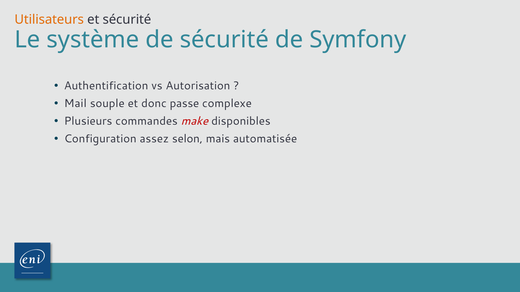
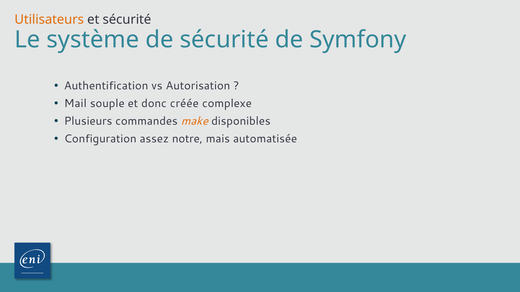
passe: passe -> créée
make colour: red -> orange
selon: selon -> notre
